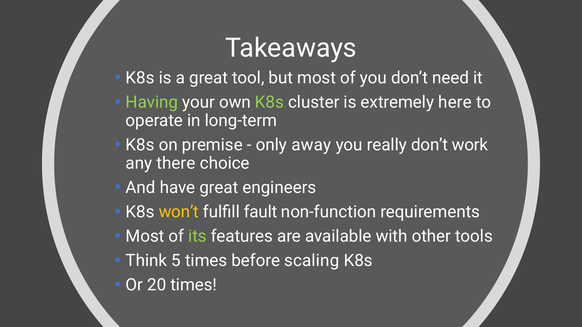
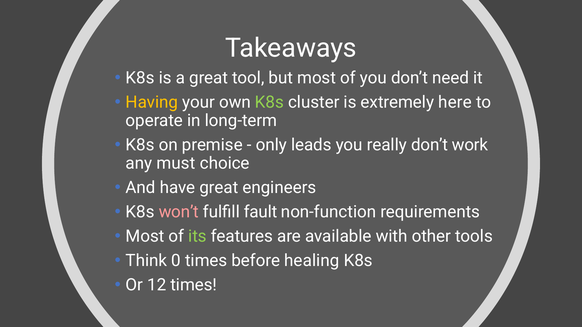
Having colour: light green -> yellow
away: away -> leads
there: there -> must
won’t colour: yellow -> pink
5: 5 -> 0
scaling: scaling -> healing
20: 20 -> 12
